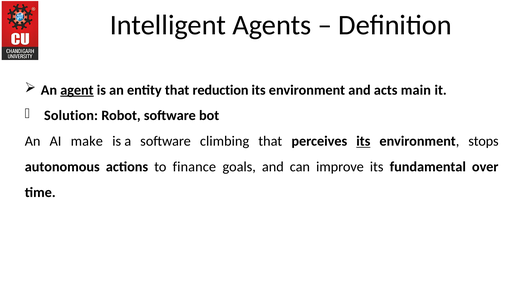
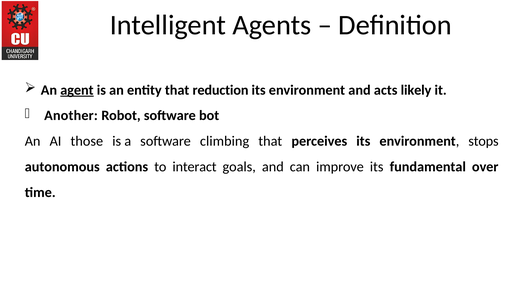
main: main -> likely
Solution: Solution -> Another
make: make -> those
its at (363, 141) underline: present -> none
finance: finance -> interact
